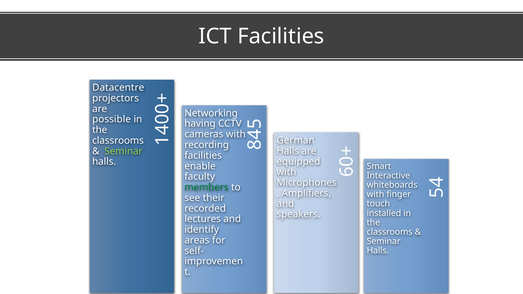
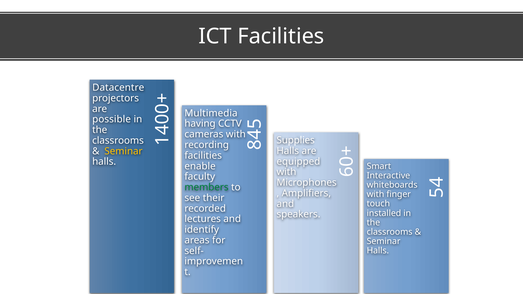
Networking: Networking -> Multimedia
German: German -> Supplies
Seminar at (124, 151) colour: light green -> yellow
